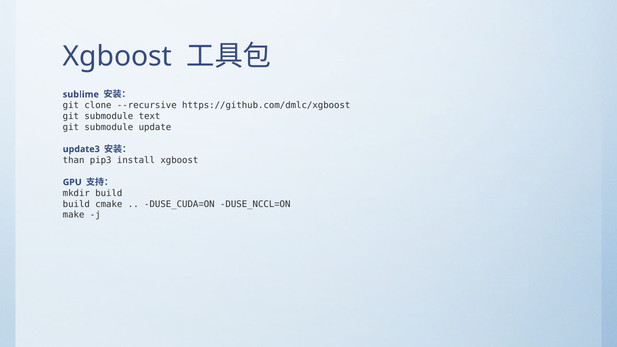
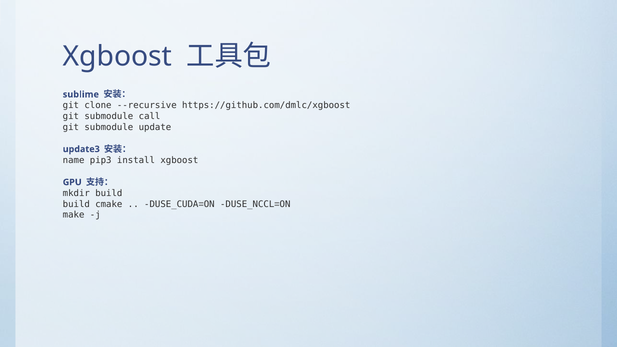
text: text -> call
than: than -> name
